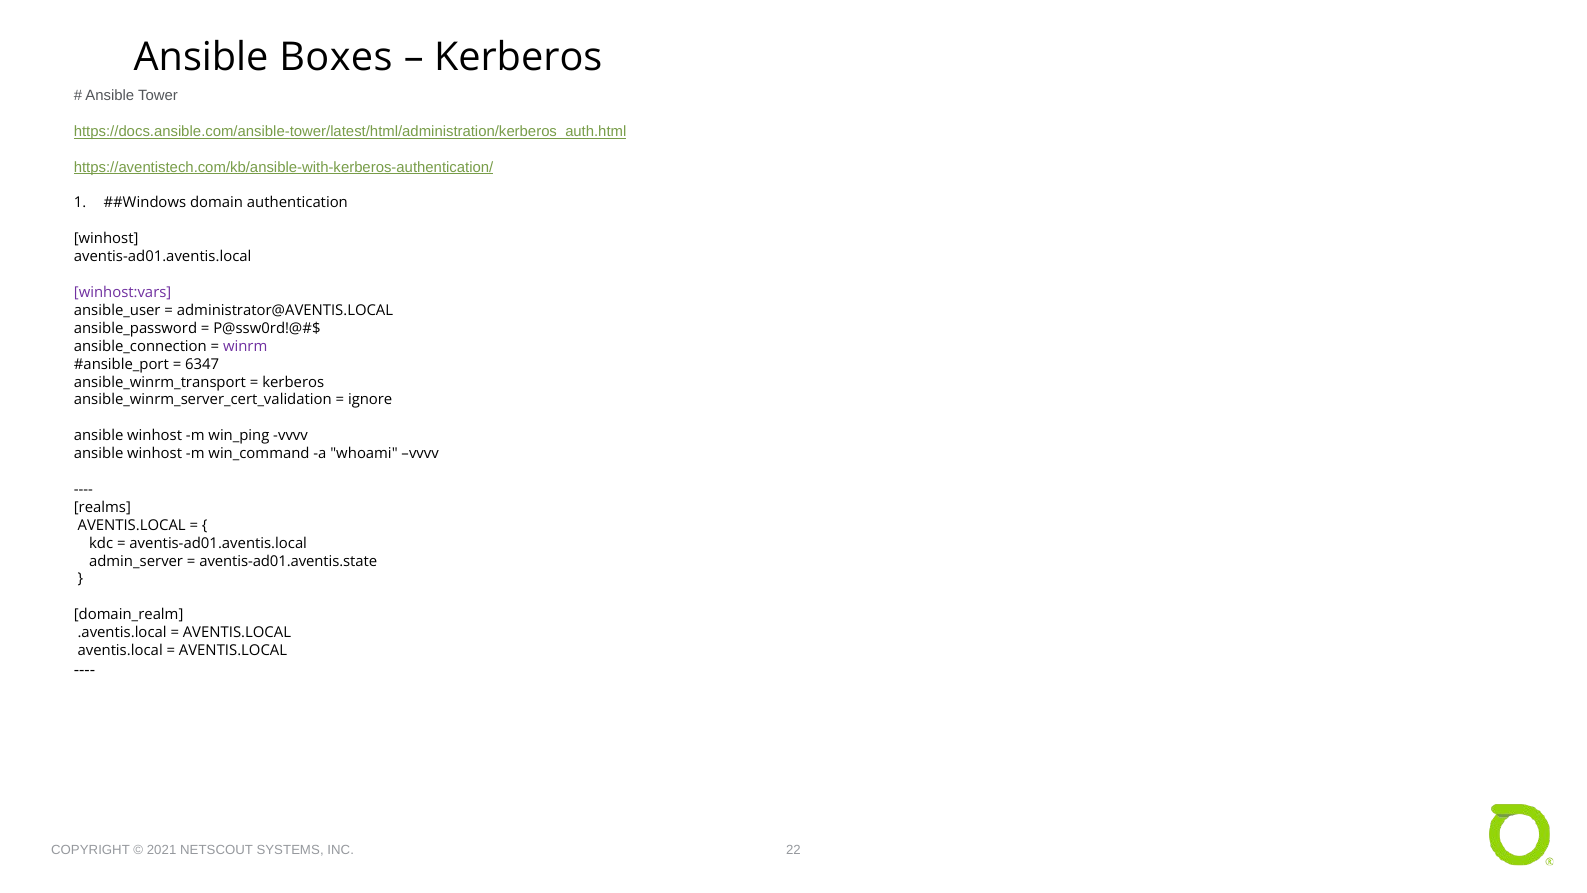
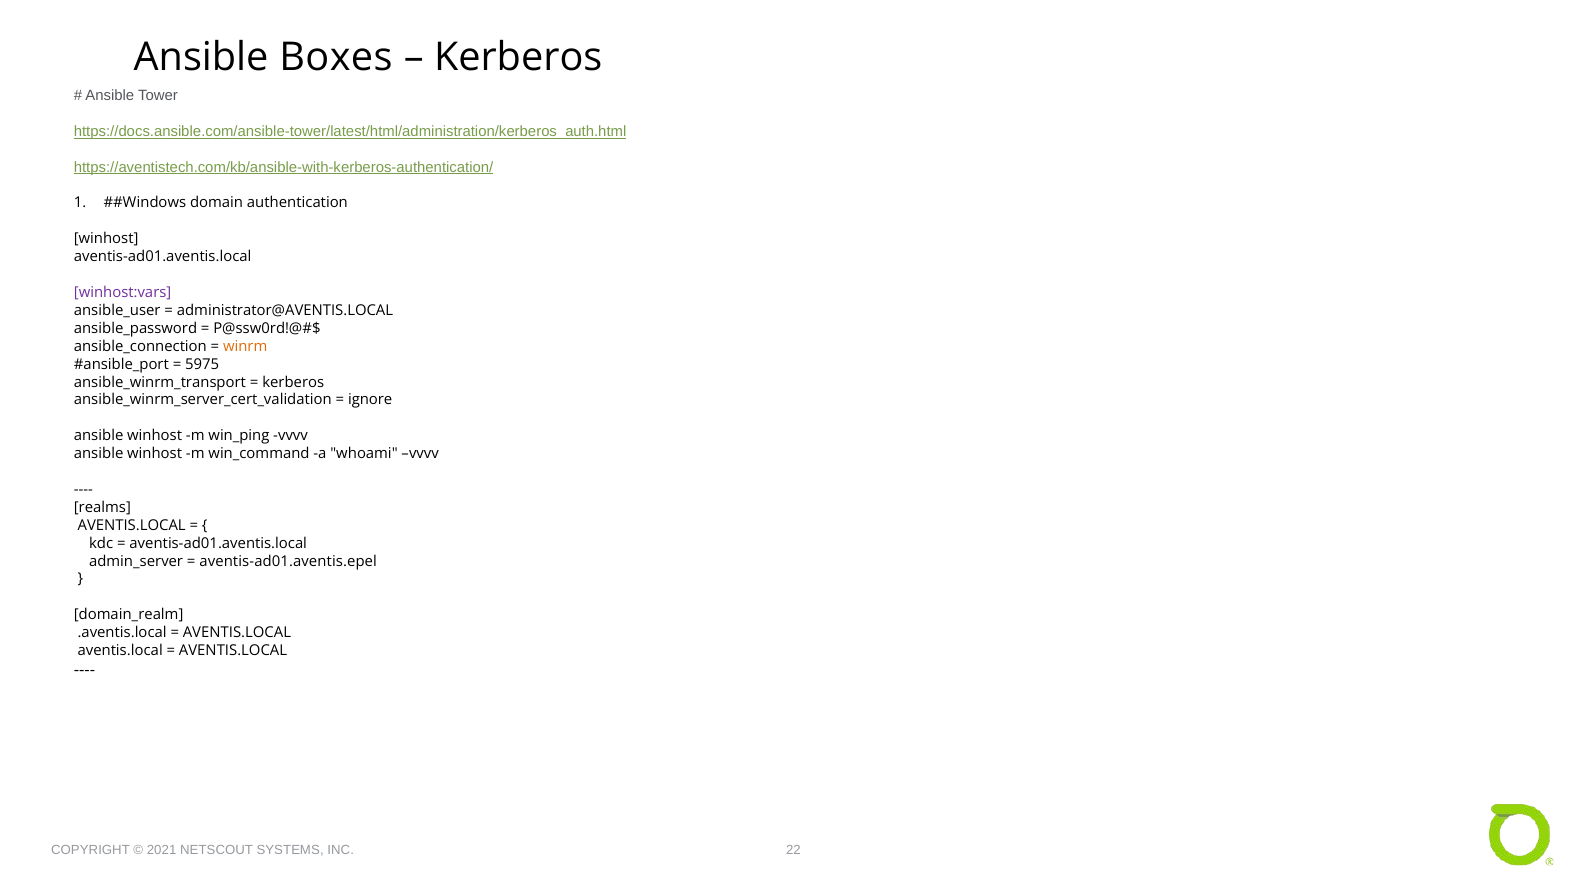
winrm colour: purple -> orange
6347: 6347 -> 5975
aventis-ad01.aventis.state: aventis-ad01.aventis.state -> aventis-ad01.aventis.epel
